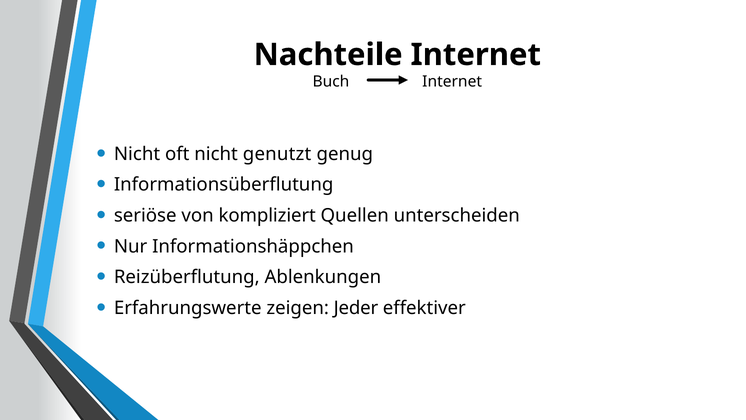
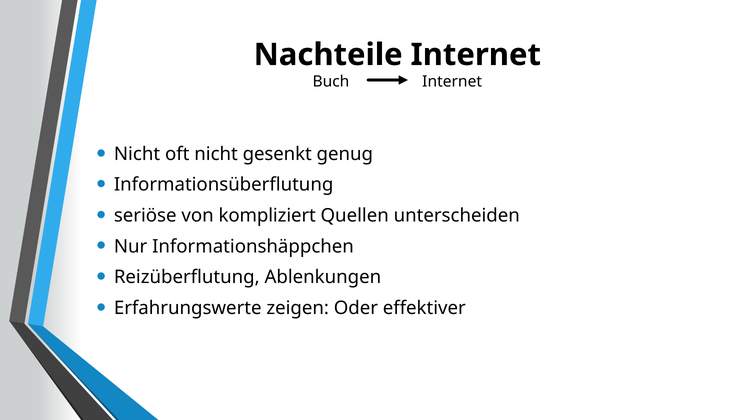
genutzt: genutzt -> gesenkt
Jeder: Jeder -> Oder
